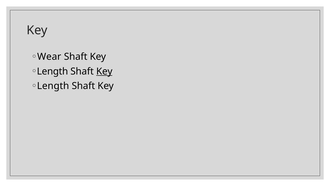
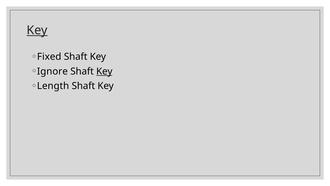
Key at (37, 30) underline: none -> present
Wear: Wear -> Fixed
Length at (52, 71): Length -> Ignore
